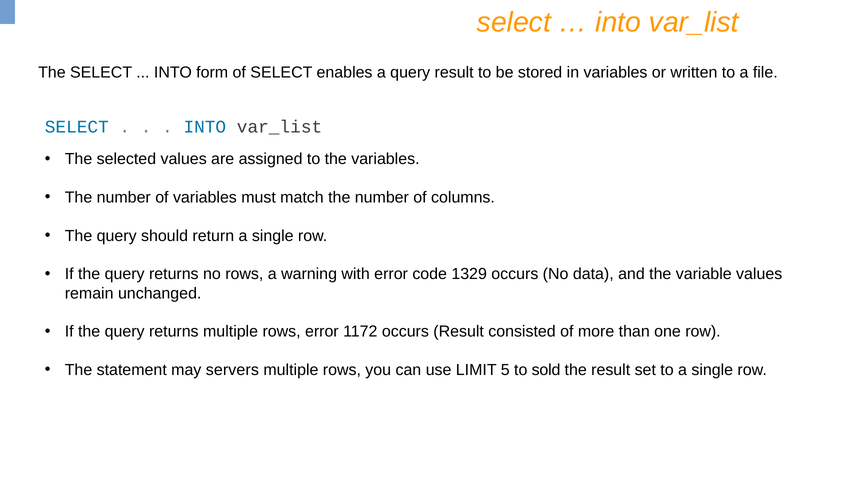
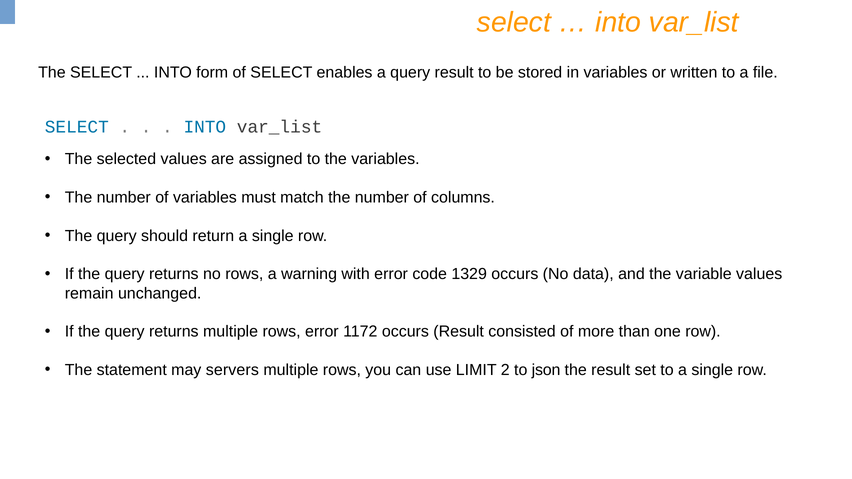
5: 5 -> 2
sold: sold -> json
